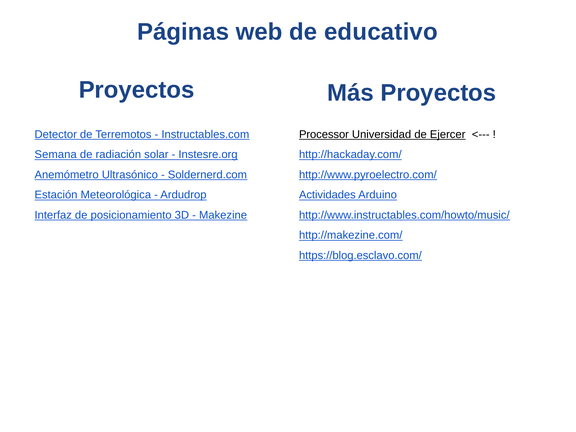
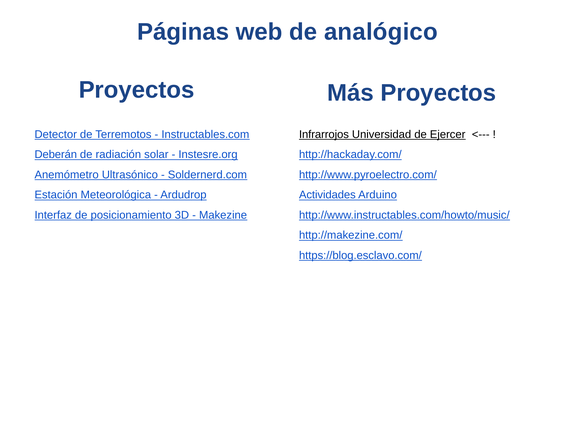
educativo: educativo -> analógico
Processor: Processor -> Infrarrojos
Semana: Semana -> Deberán
